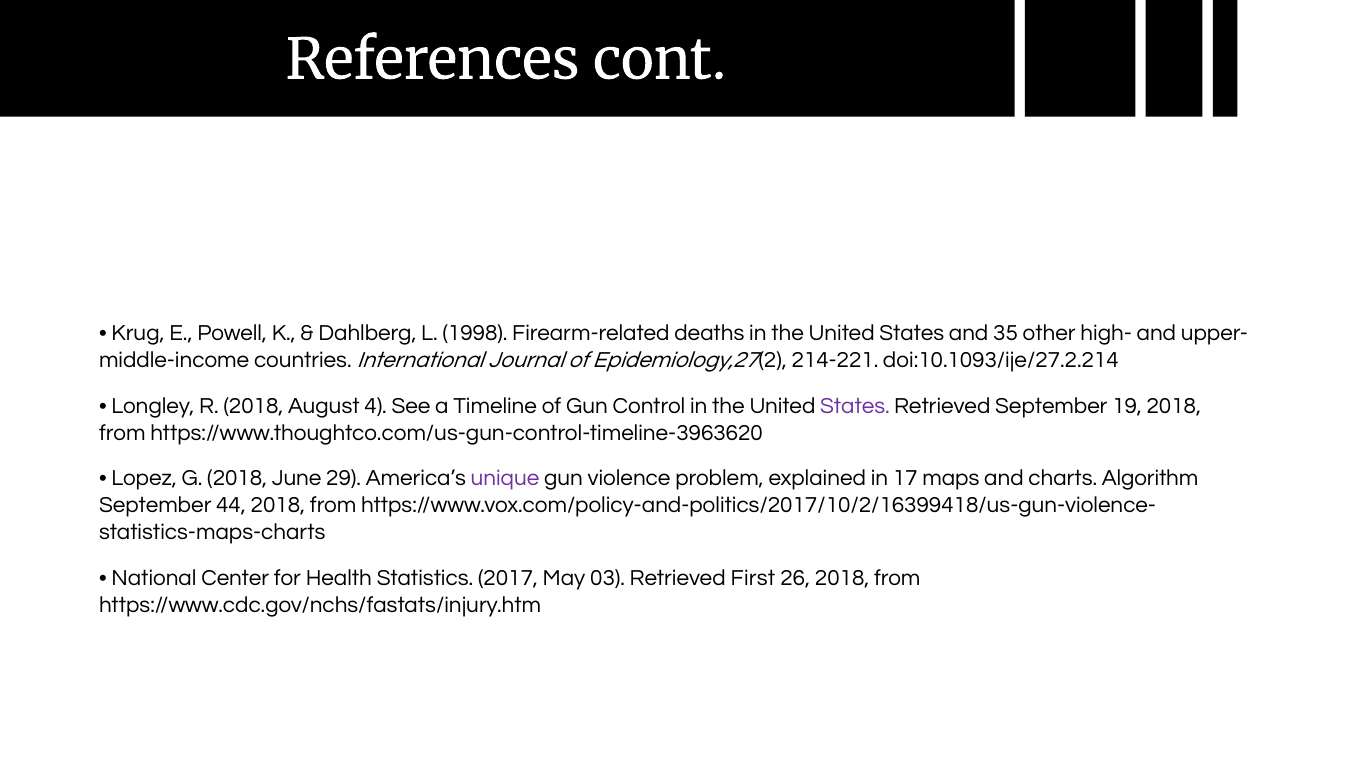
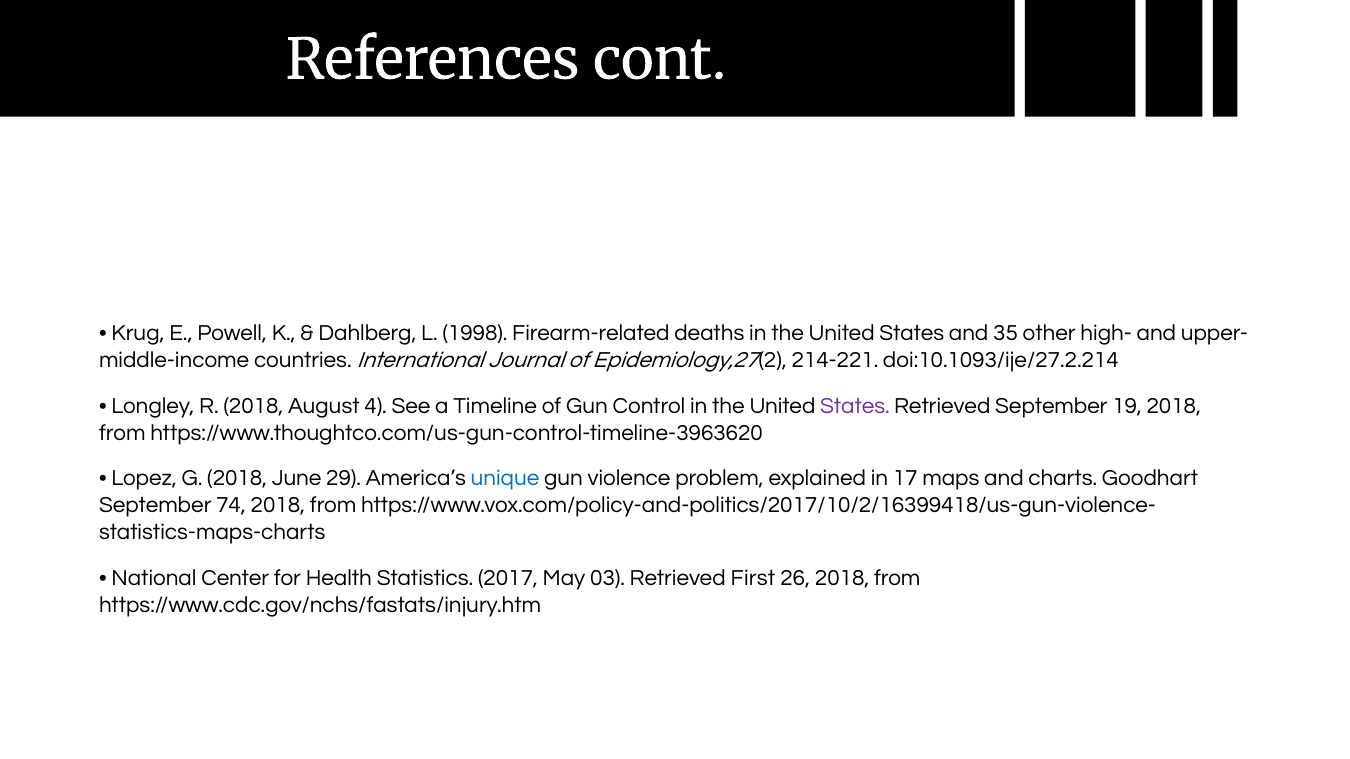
unique colour: purple -> blue
Algorithm: Algorithm -> Goodhart
44: 44 -> 74
